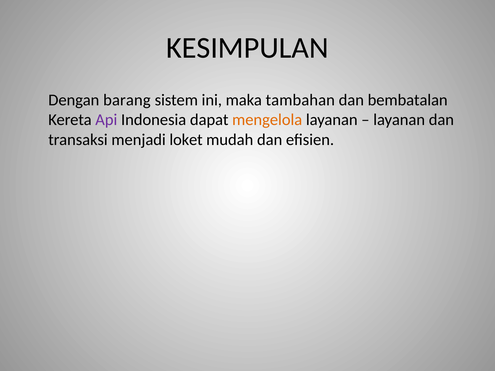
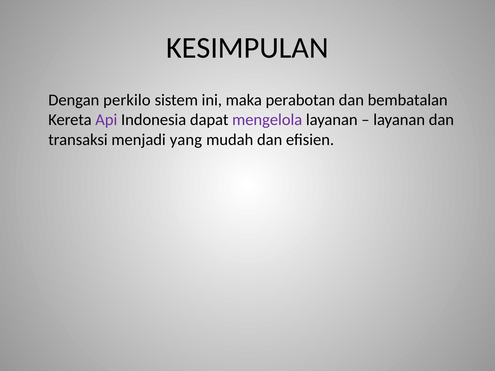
barang: barang -> perkilo
tambahan: tambahan -> perabotan
mengelola colour: orange -> purple
loket: loket -> yang
